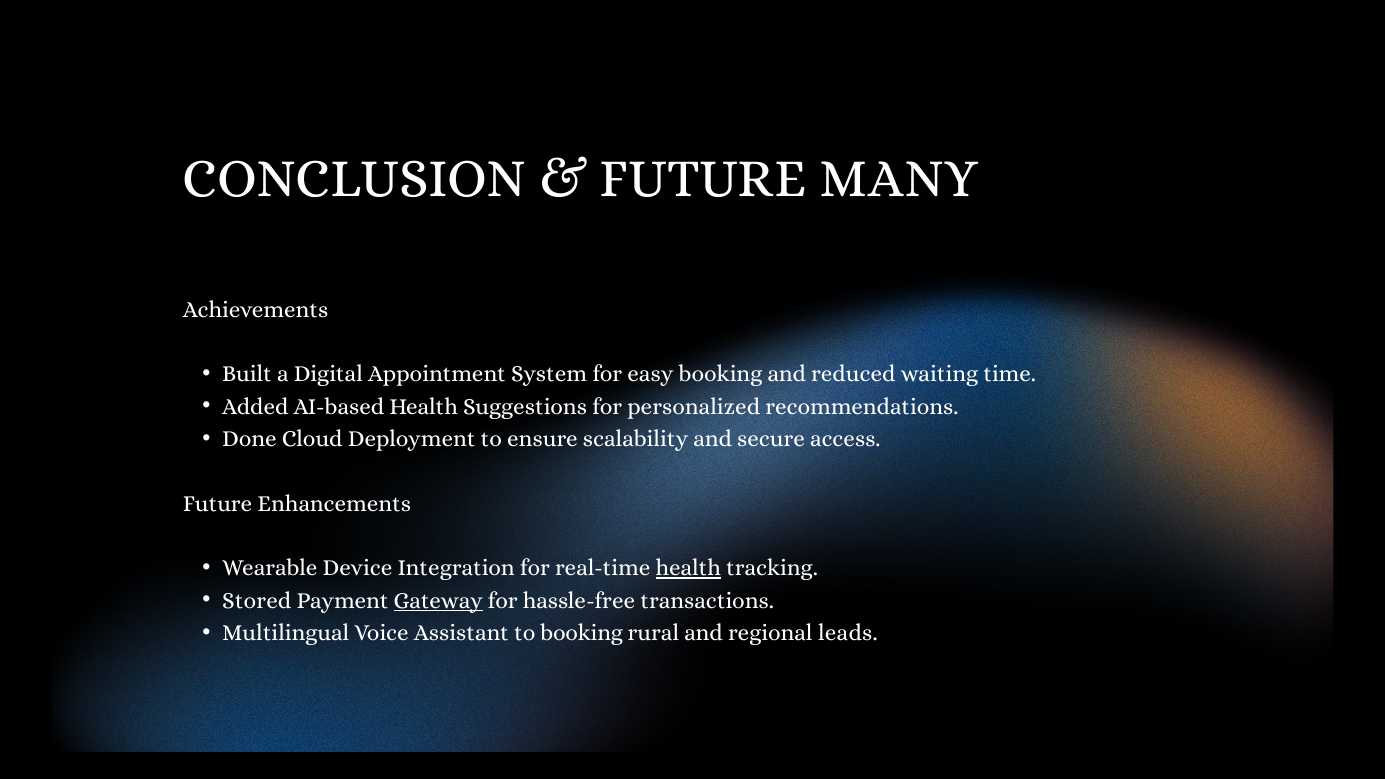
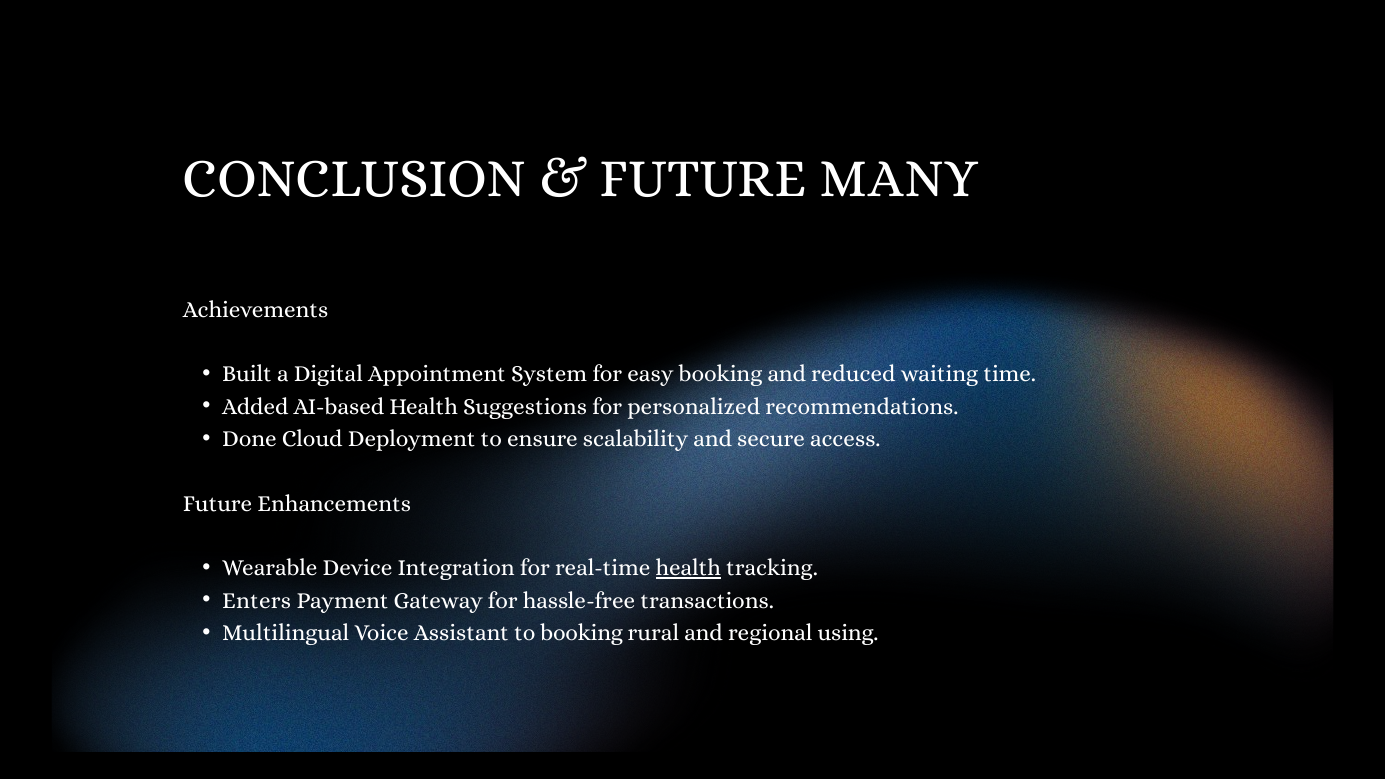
Stored: Stored -> Enters
Gateway underline: present -> none
leads: leads -> using
